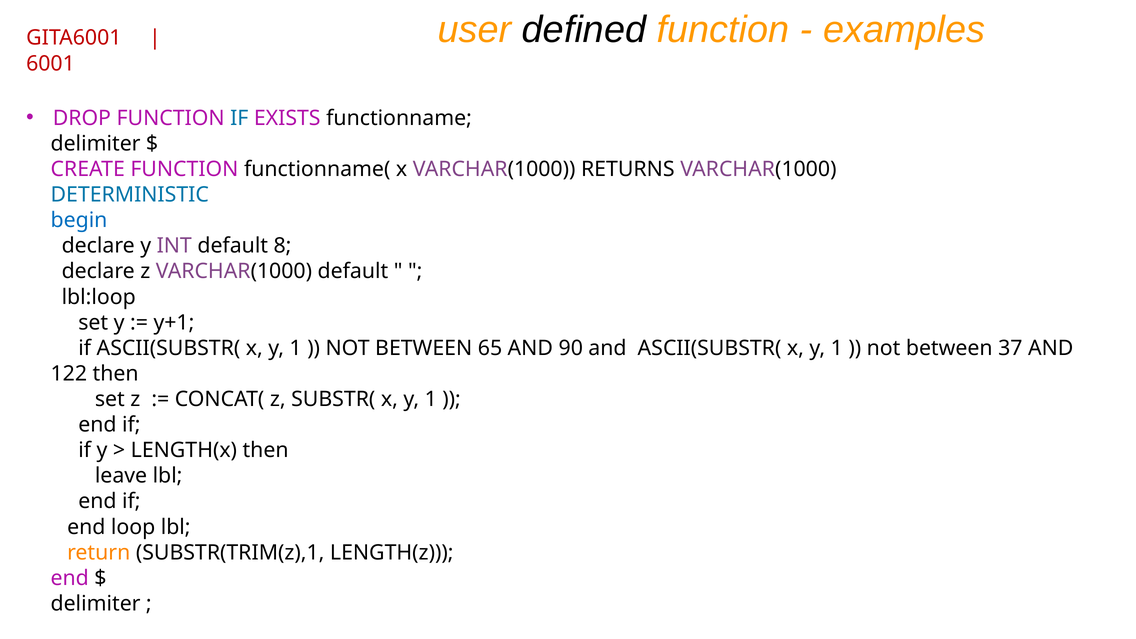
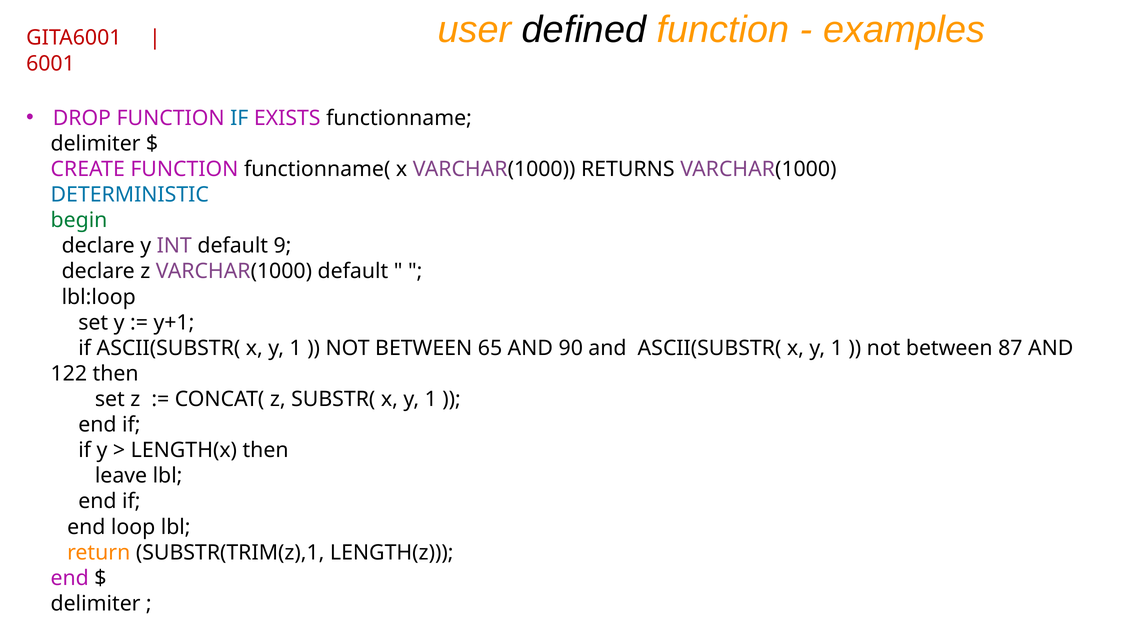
begin colour: blue -> green
8: 8 -> 9
37: 37 -> 87
